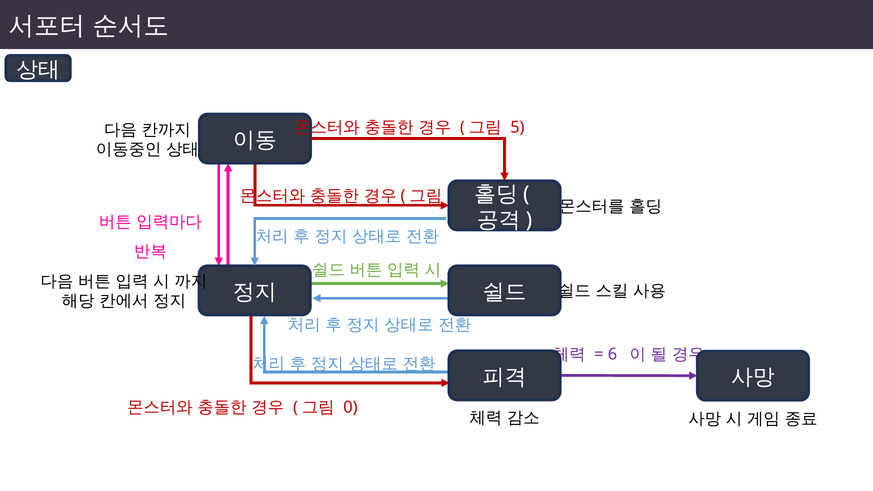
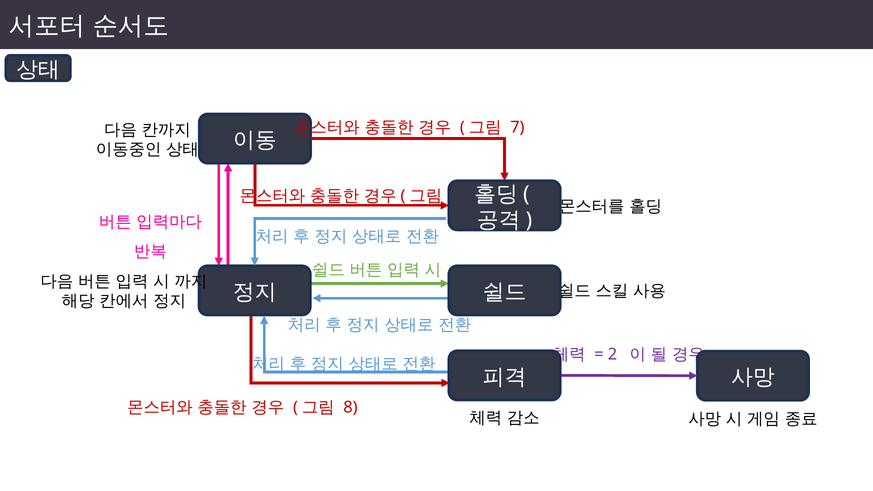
5: 5 -> 7
6: 6 -> 2
0: 0 -> 8
